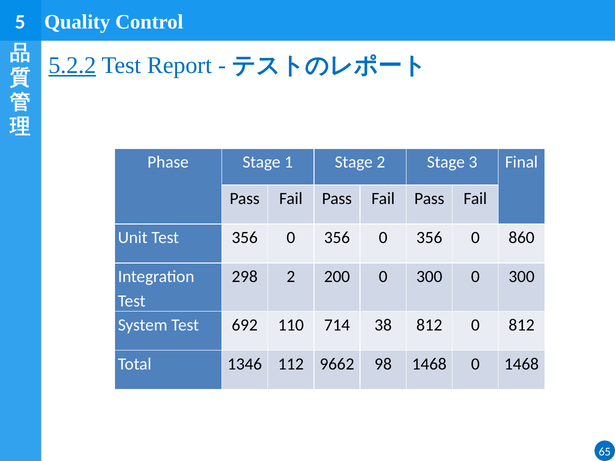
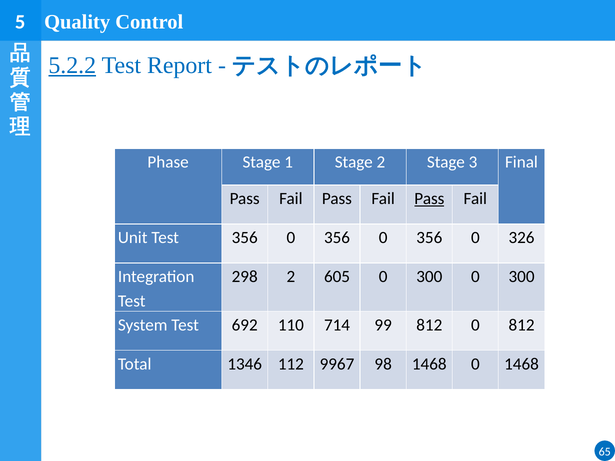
Pass at (429, 199) underline: none -> present
860: 860 -> 326
200: 200 -> 605
38: 38 -> 99
9662: 9662 -> 9967
